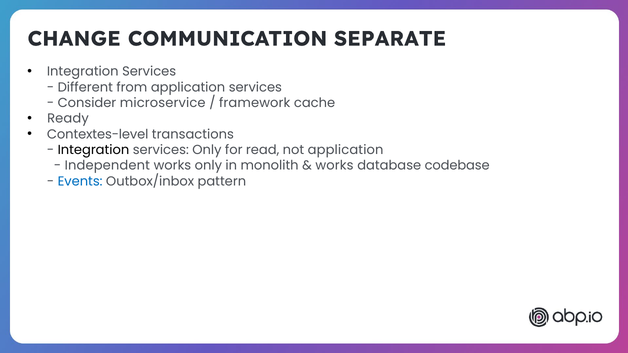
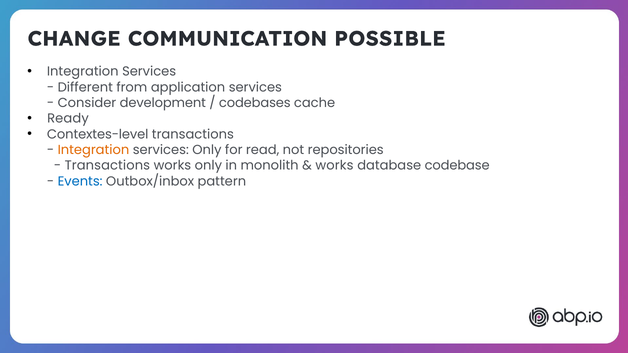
SEPARATE: SEPARATE -> POSSIBLE
microservice: microservice -> development
framework: framework -> codebases
Integration at (93, 150) colour: black -> orange
not application: application -> repositories
Independent at (107, 166): Independent -> Transactions
